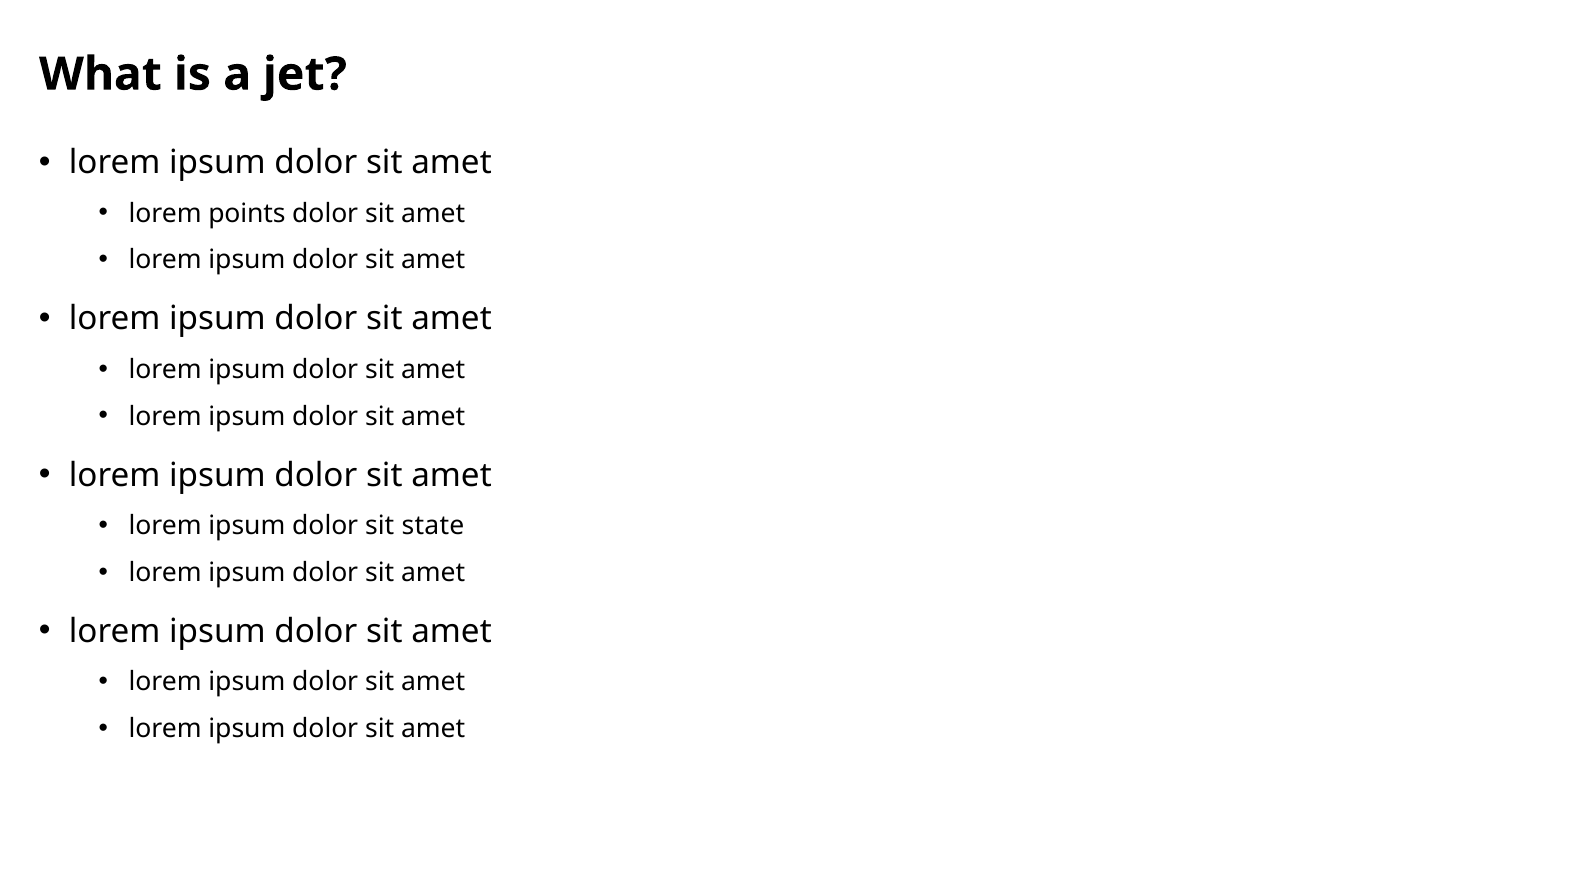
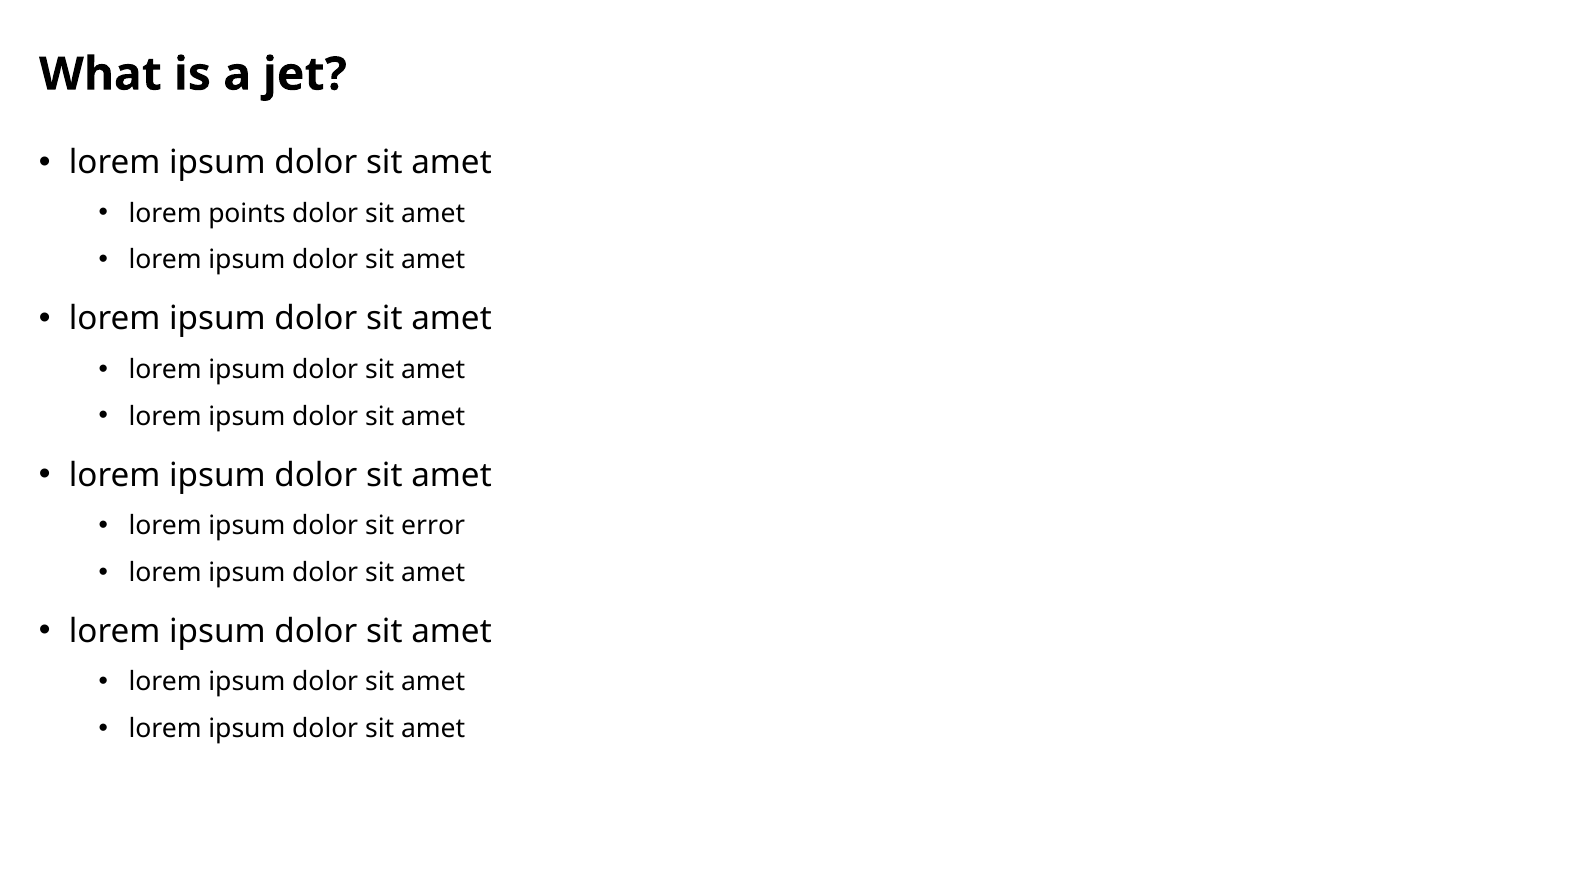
state: state -> error
